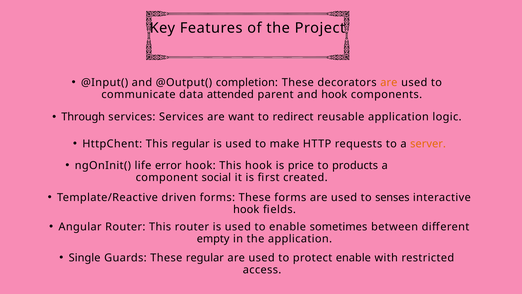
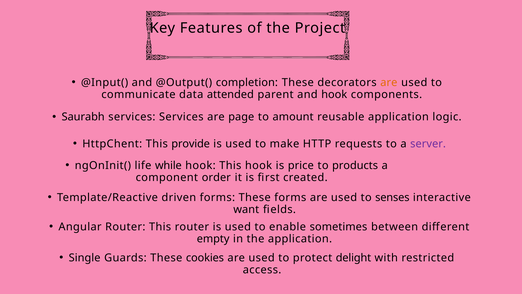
Through: Through -> Saurabh
want: want -> page
redirect: redirect -> amount
This regular: regular -> provide
server colour: orange -> purple
error: error -> while
social: social -> order
hook at (246, 209): hook -> want
These regular: regular -> cookies
protect enable: enable -> delight
